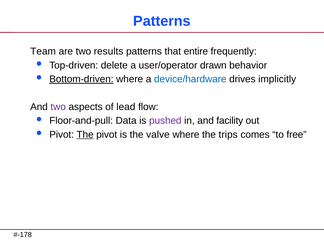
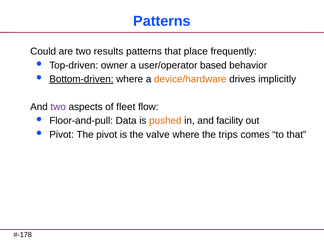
Team: Team -> Could
entire: entire -> place
delete: delete -> owner
drawn: drawn -> based
device/hardware colour: blue -> orange
lead: lead -> fleet
pushed colour: purple -> orange
The at (85, 135) underline: present -> none
to free: free -> that
